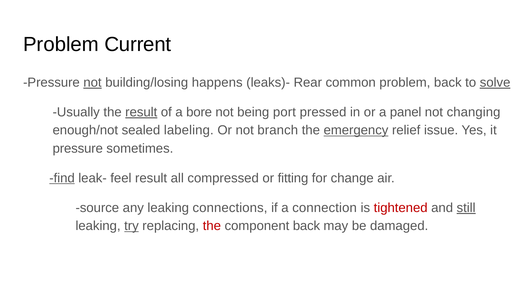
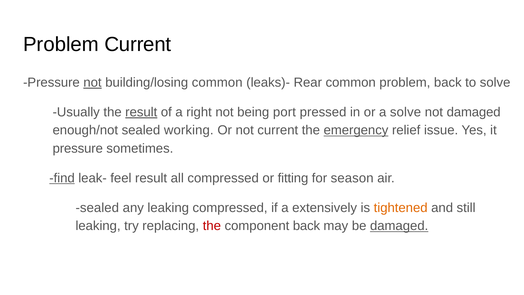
building/losing happens: happens -> common
solve at (495, 82) underline: present -> none
bore: bore -> right
a panel: panel -> solve
not changing: changing -> damaged
labeling: labeling -> working
not branch: branch -> current
change: change -> season
source at (97, 208): source -> sealed
leaking connections: connections -> compressed
connection: connection -> extensively
tightened colour: red -> orange
still underline: present -> none
try underline: present -> none
damaged at (399, 226) underline: none -> present
